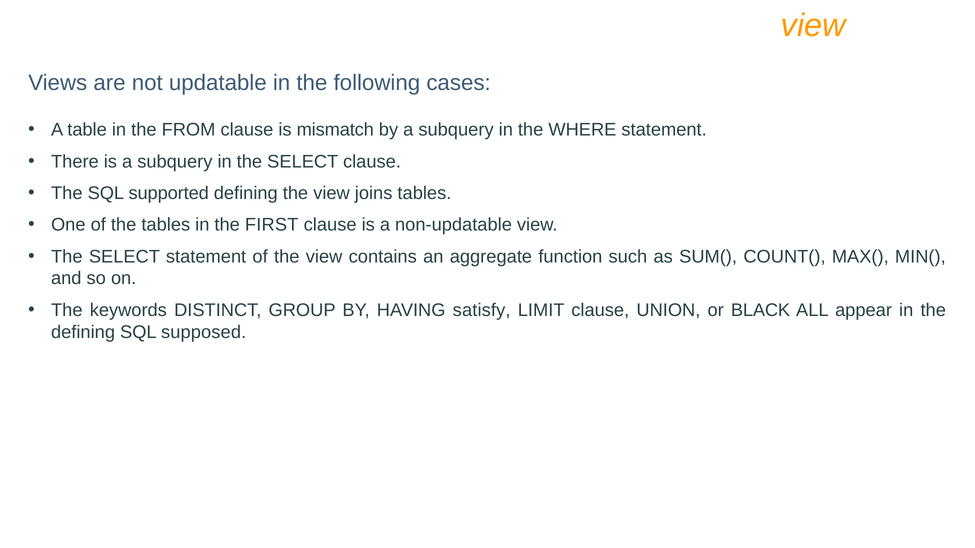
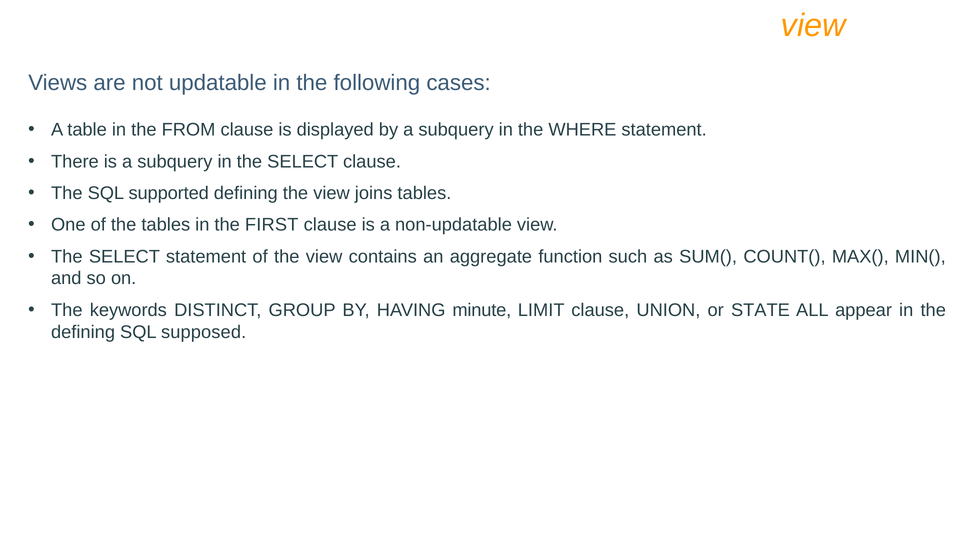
mismatch: mismatch -> displayed
satisfy: satisfy -> minute
BLACK: BLACK -> STATE
